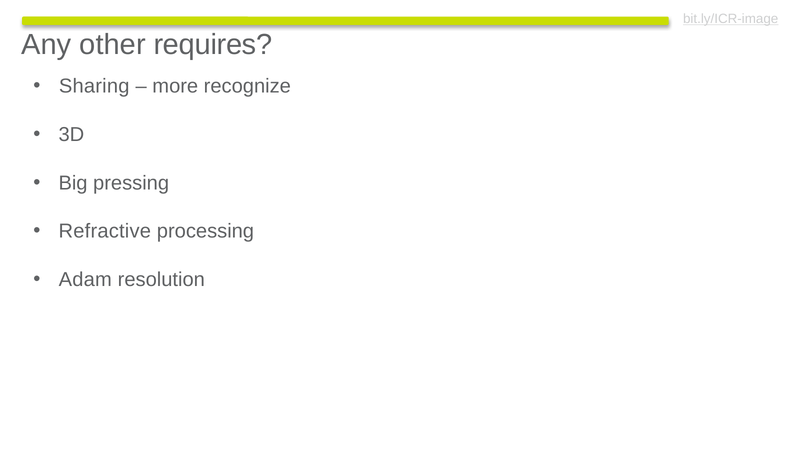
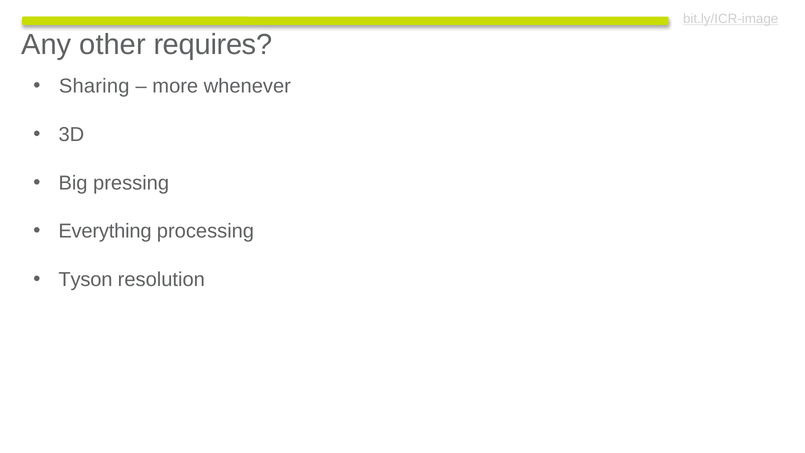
recognize: recognize -> whenever
Refractive: Refractive -> Everything
Adam: Adam -> Tyson
